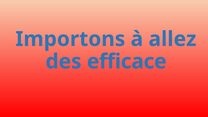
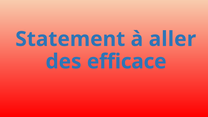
Importons: Importons -> Statement
allez: allez -> aller
